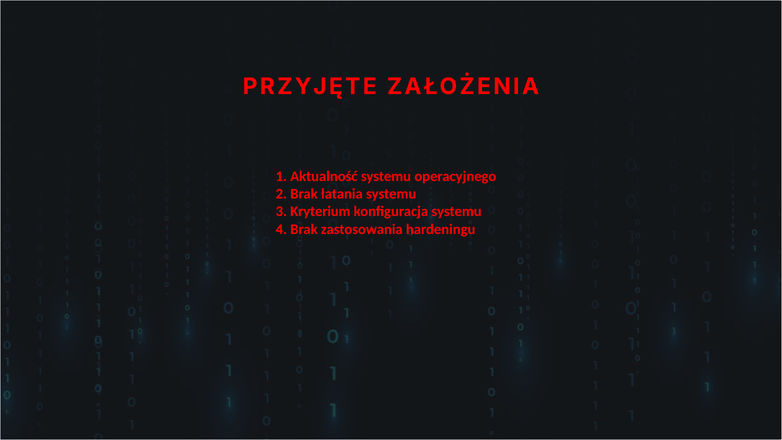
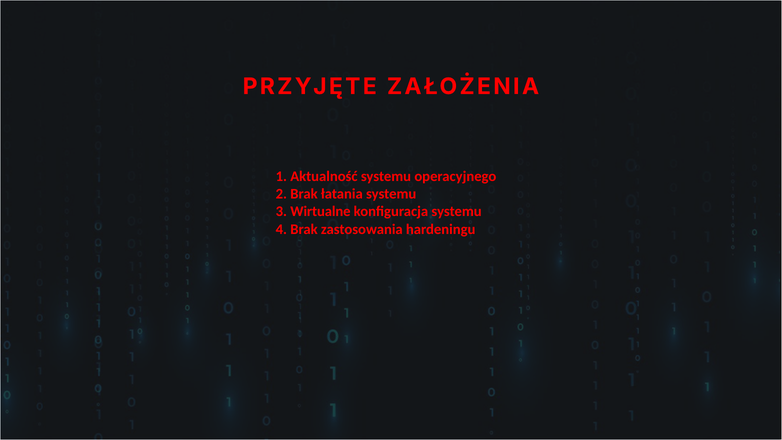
Kryterium: Kryterium -> Wirtualne
